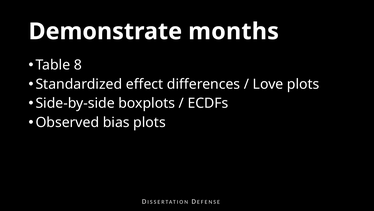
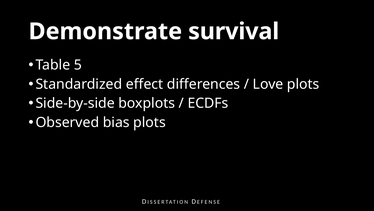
months: months -> survival
8: 8 -> 5
